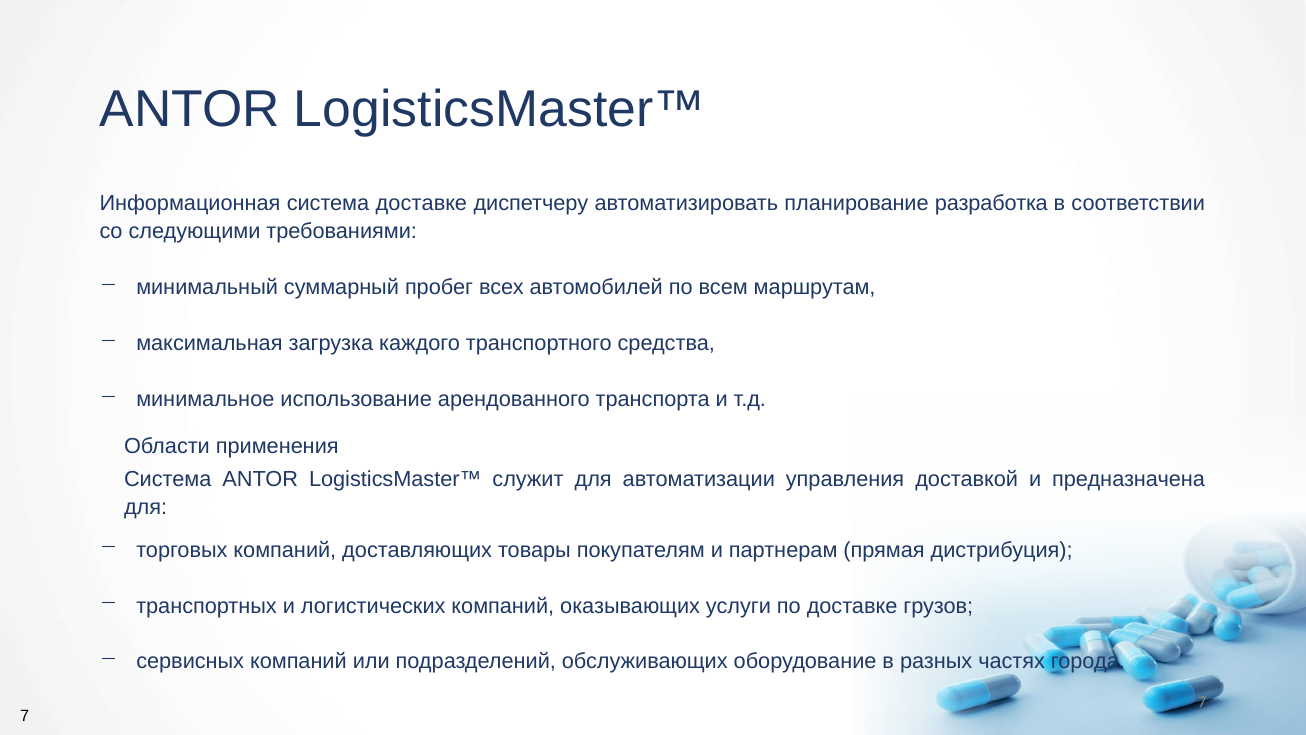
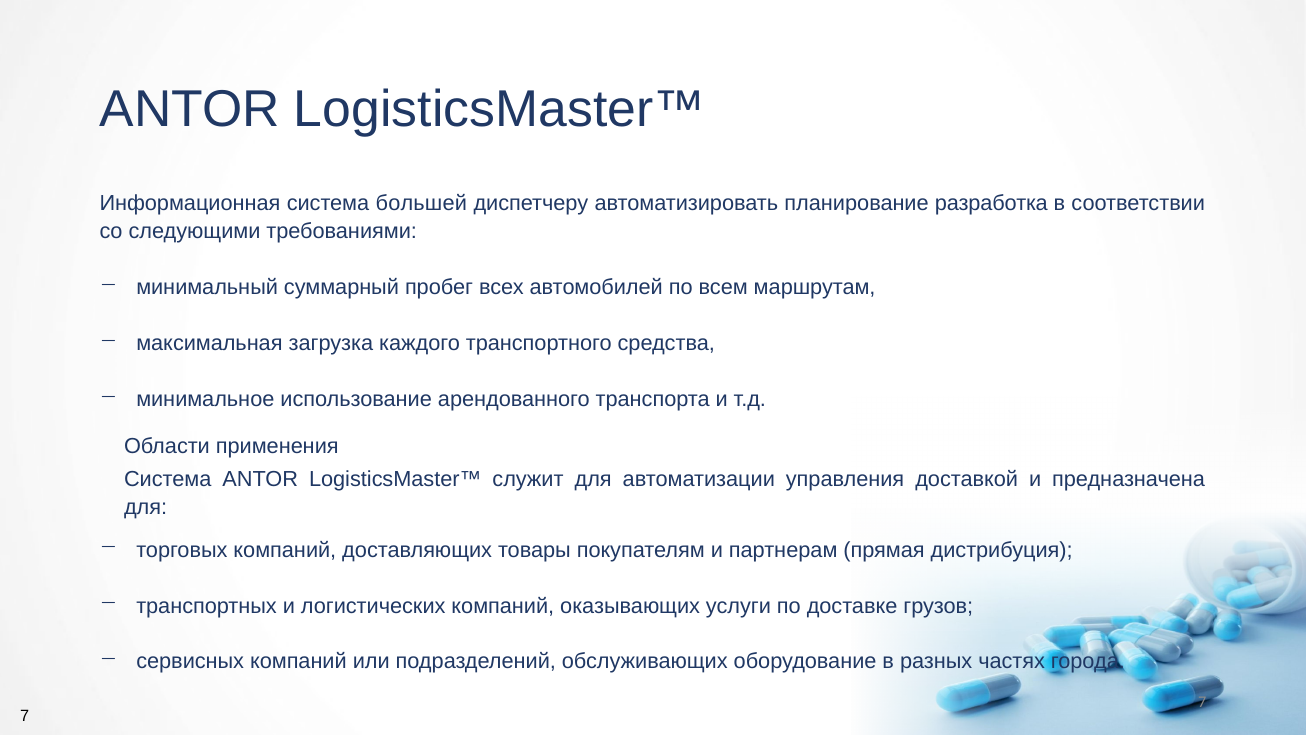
система доставке: доставке -> большей
